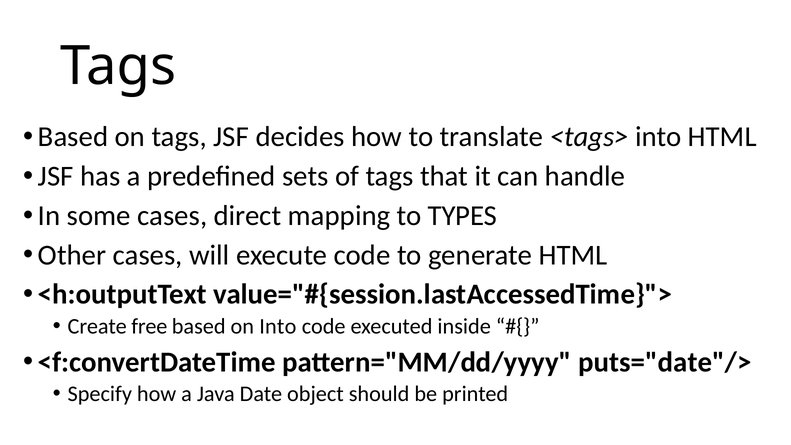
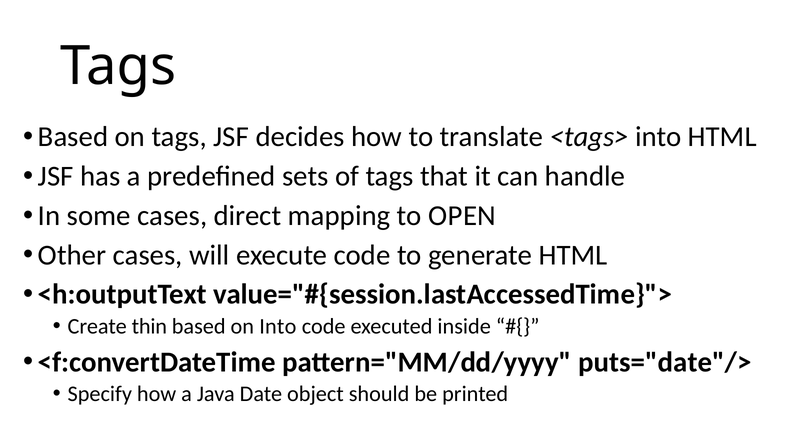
TYPES: TYPES -> OPEN
free: free -> thin
